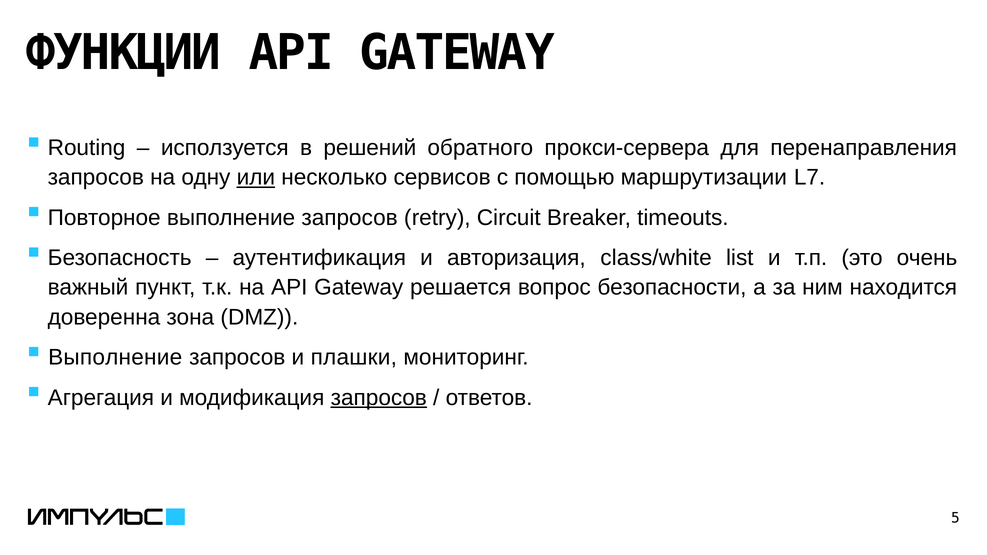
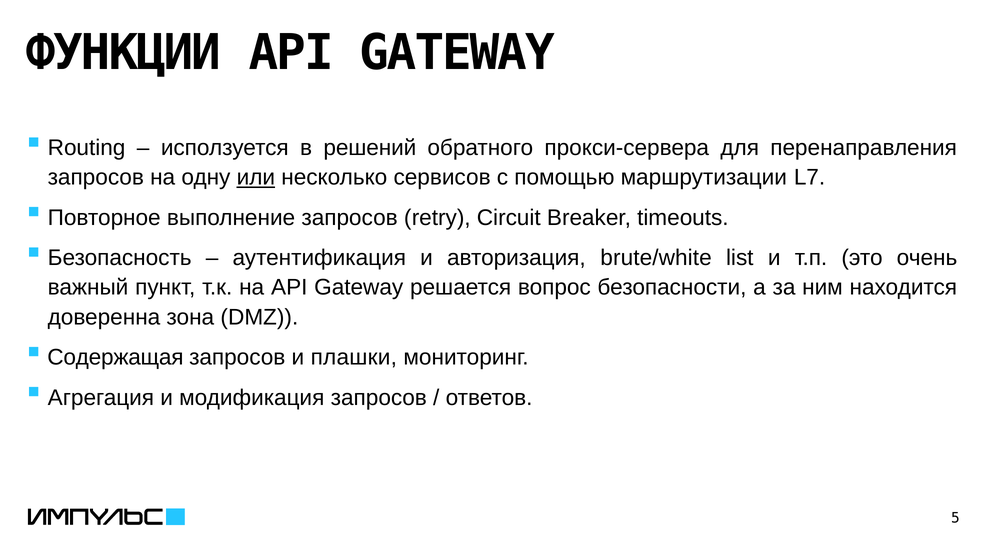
class/white: class/white -> brute/white
Выполнение at (115, 358): Выполнение -> Содержащая
запросов at (379, 398) underline: present -> none
